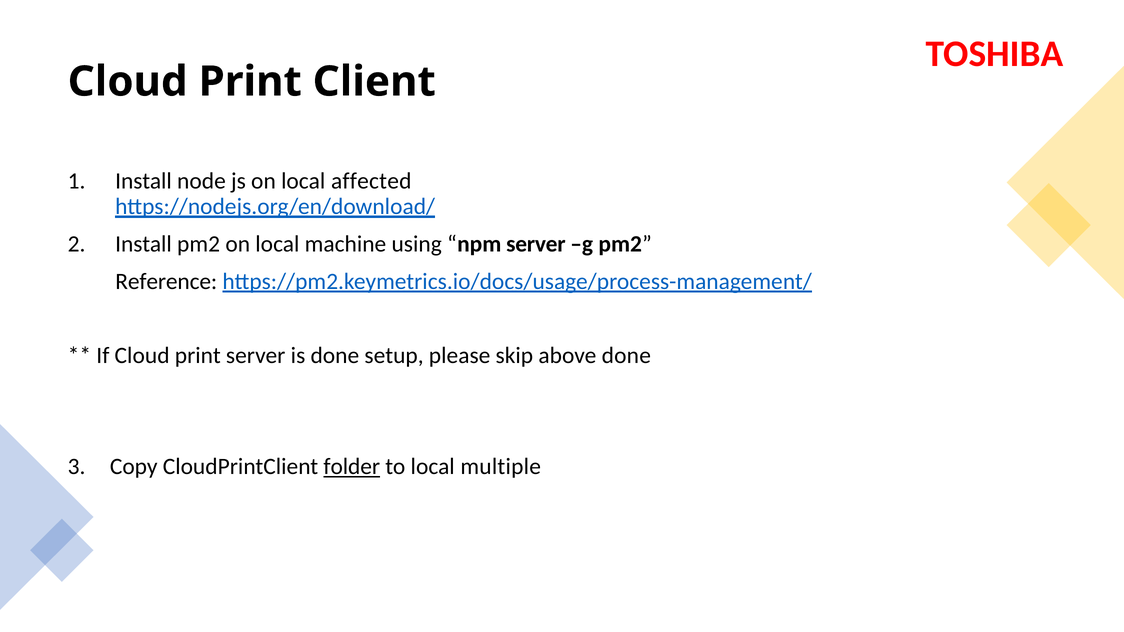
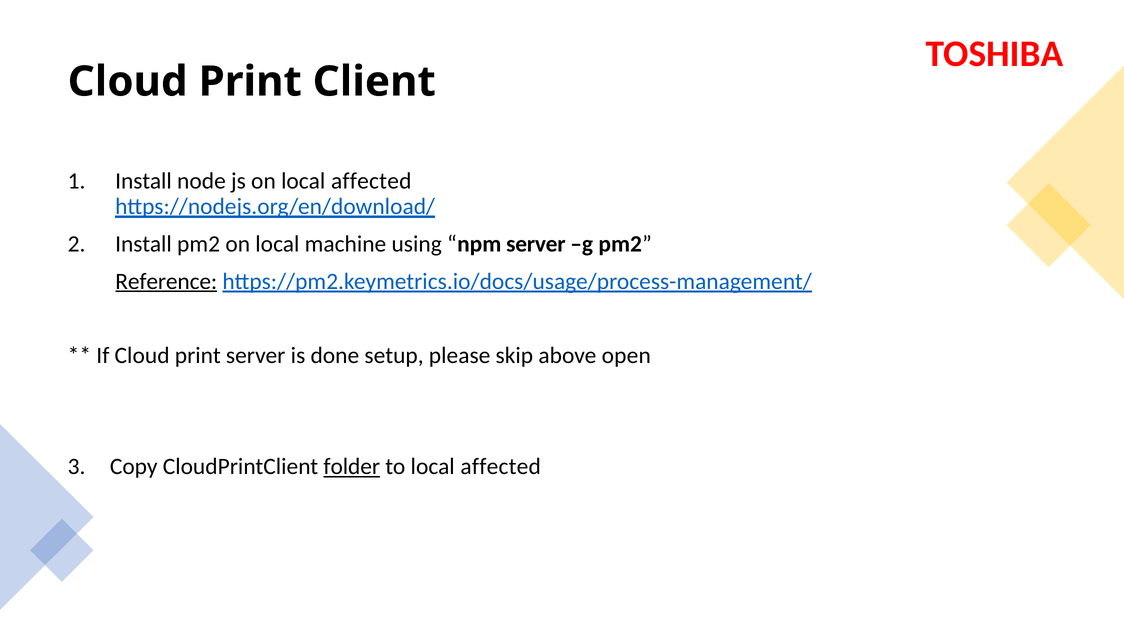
Reference underline: none -> present
above done: done -> open
to local multiple: multiple -> affected
